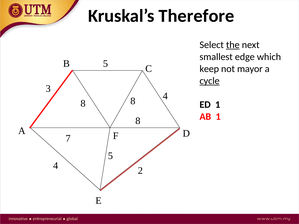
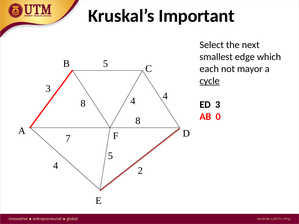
Therefore: Therefore -> Important
the underline: present -> none
keep: keep -> each
8 8: 8 -> 4
ED 1: 1 -> 3
AB 1: 1 -> 0
